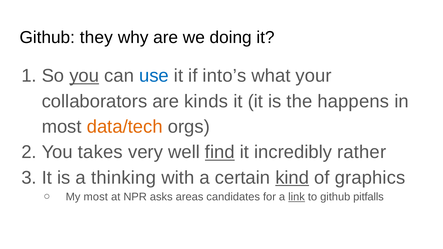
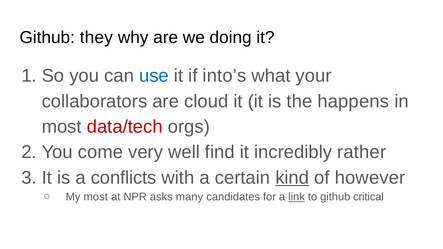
you at (84, 76) underline: present -> none
kinds: kinds -> cloud
data/tech colour: orange -> red
takes: takes -> come
find underline: present -> none
thinking: thinking -> conflicts
graphics: graphics -> however
areas: areas -> many
pitfalls: pitfalls -> critical
